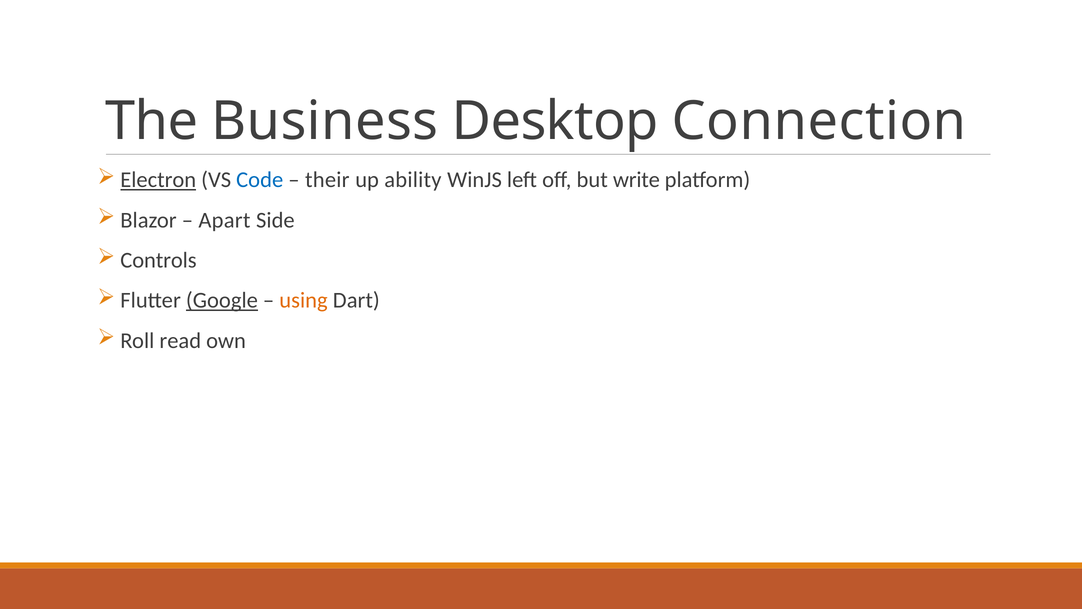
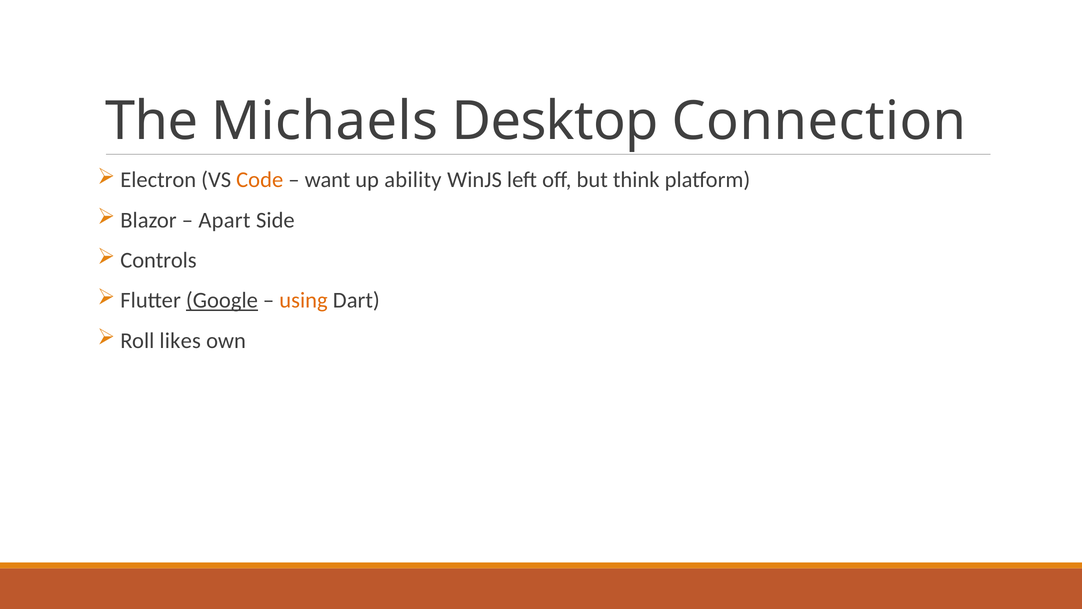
Business: Business -> Michaels
Electron underline: present -> none
Code colour: blue -> orange
their: their -> want
write: write -> think
read: read -> likes
